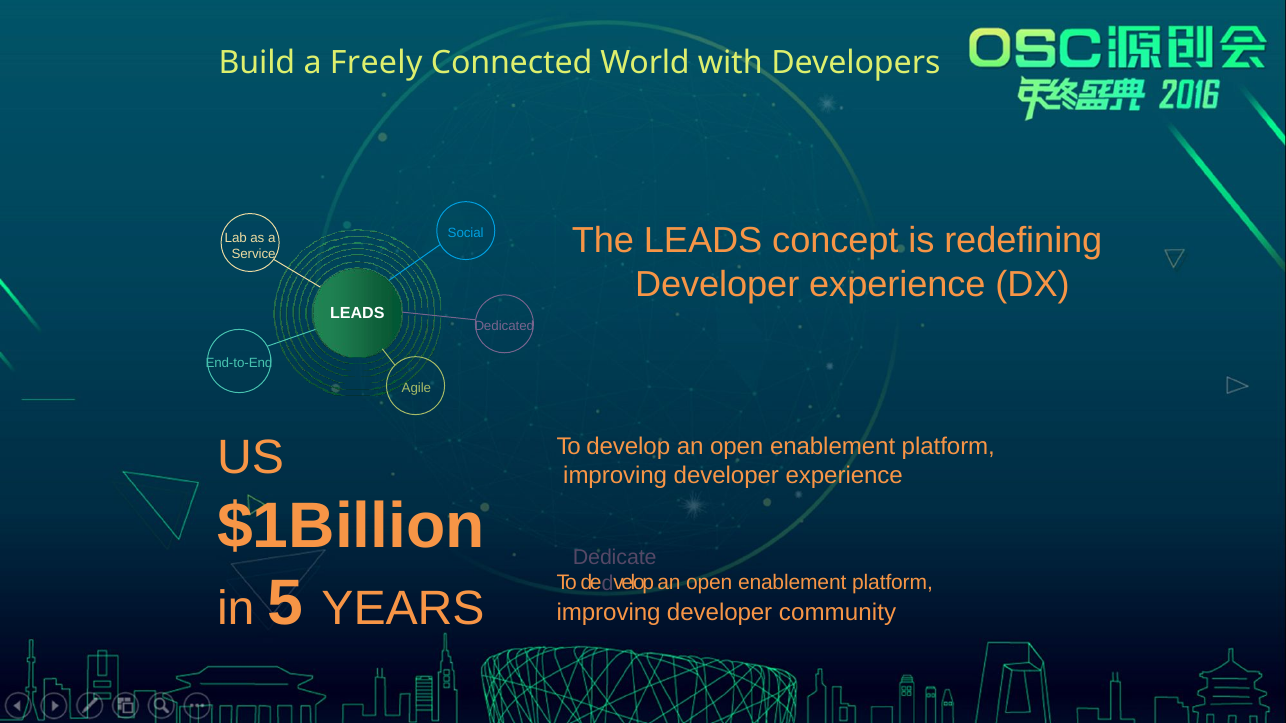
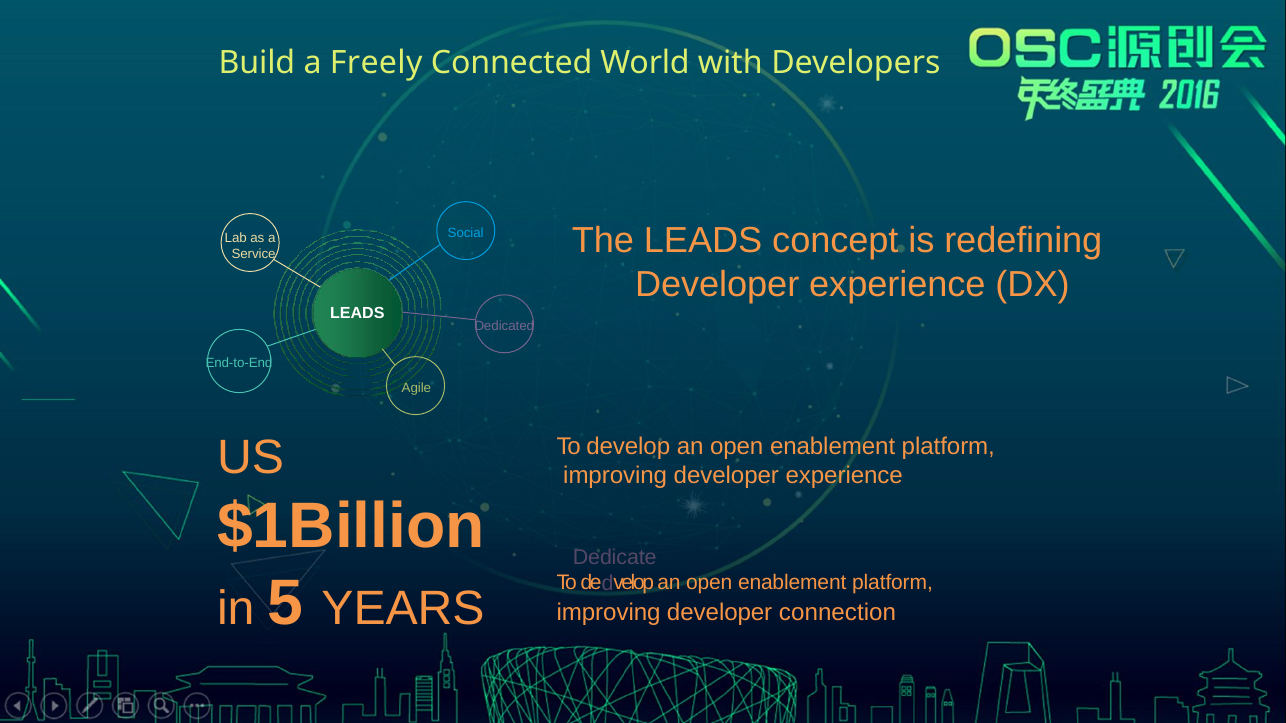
community: community -> connection
